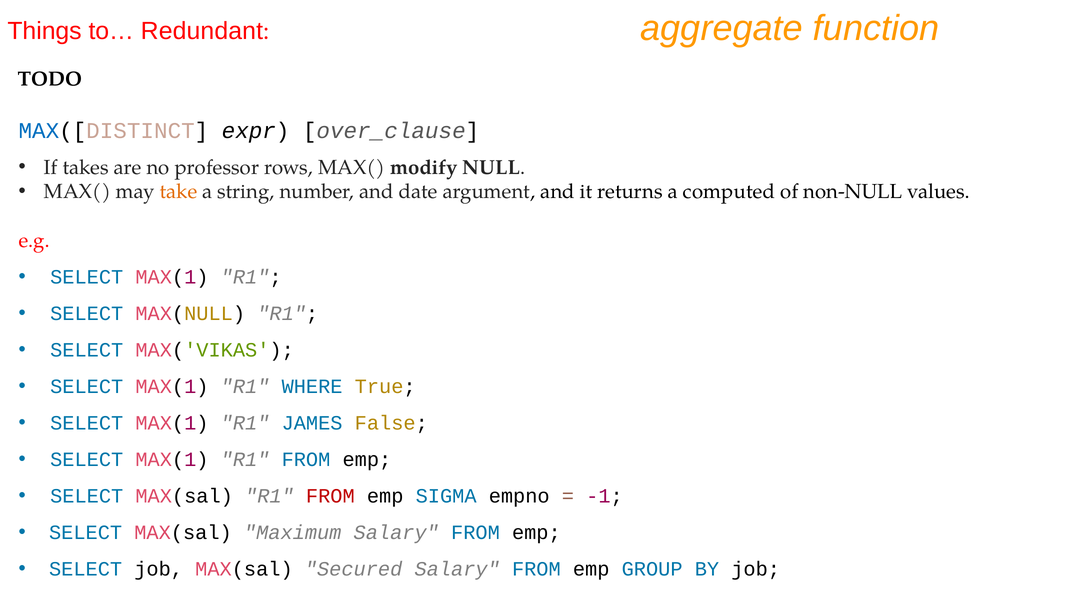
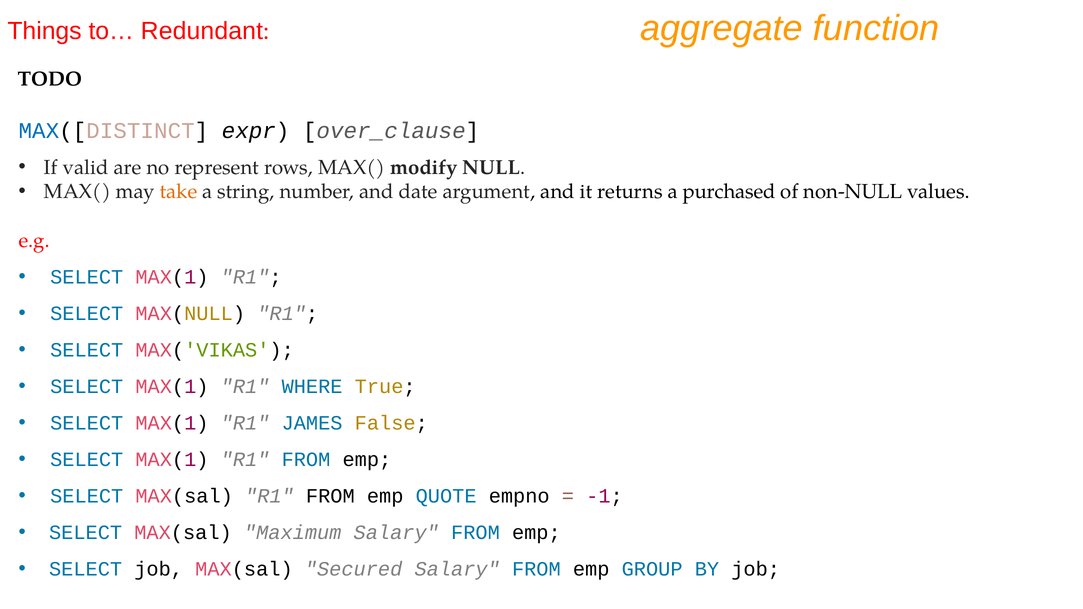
takes: takes -> valid
professor: professor -> represent
computed: computed -> purchased
FROM at (330, 496) colour: red -> black
SIGMA: SIGMA -> QUOTE
